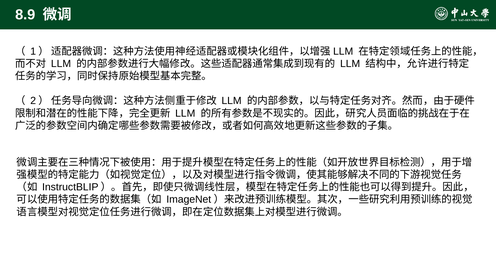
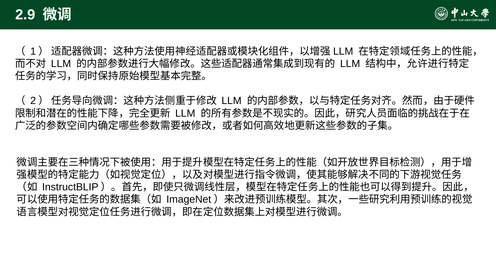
8.9: 8.9 -> 2.9
